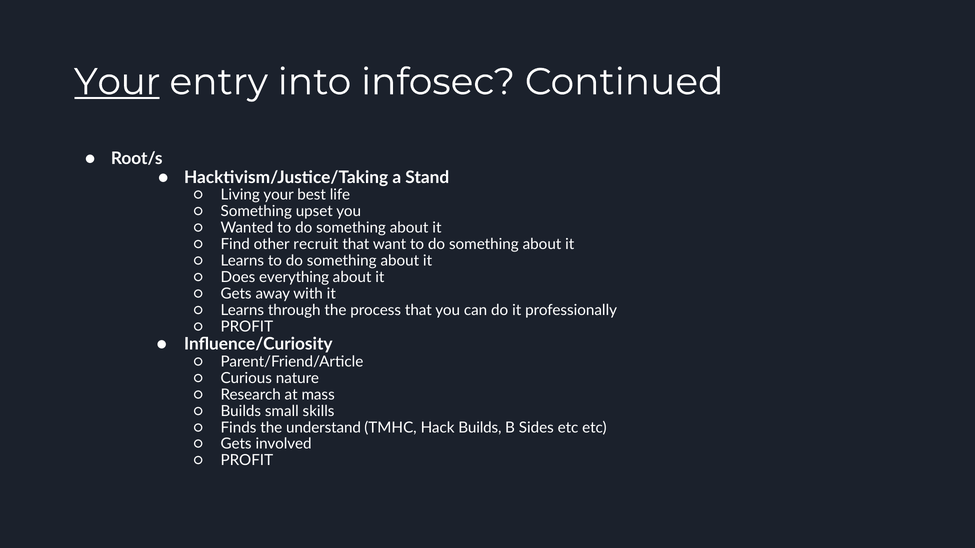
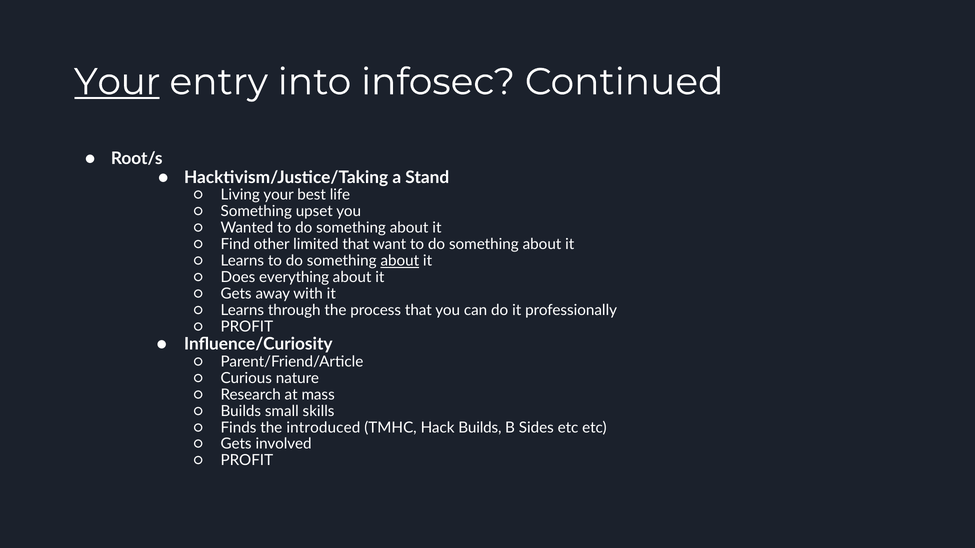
recruit: recruit -> limited
about at (400, 261) underline: none -> present
understand: understand -> introduced
